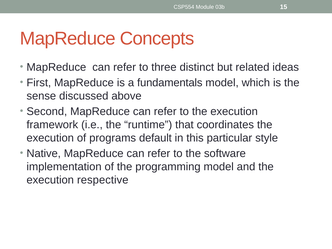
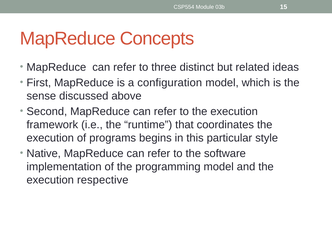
fundamentals: fundamentals -> configuration
default: default -> begins
